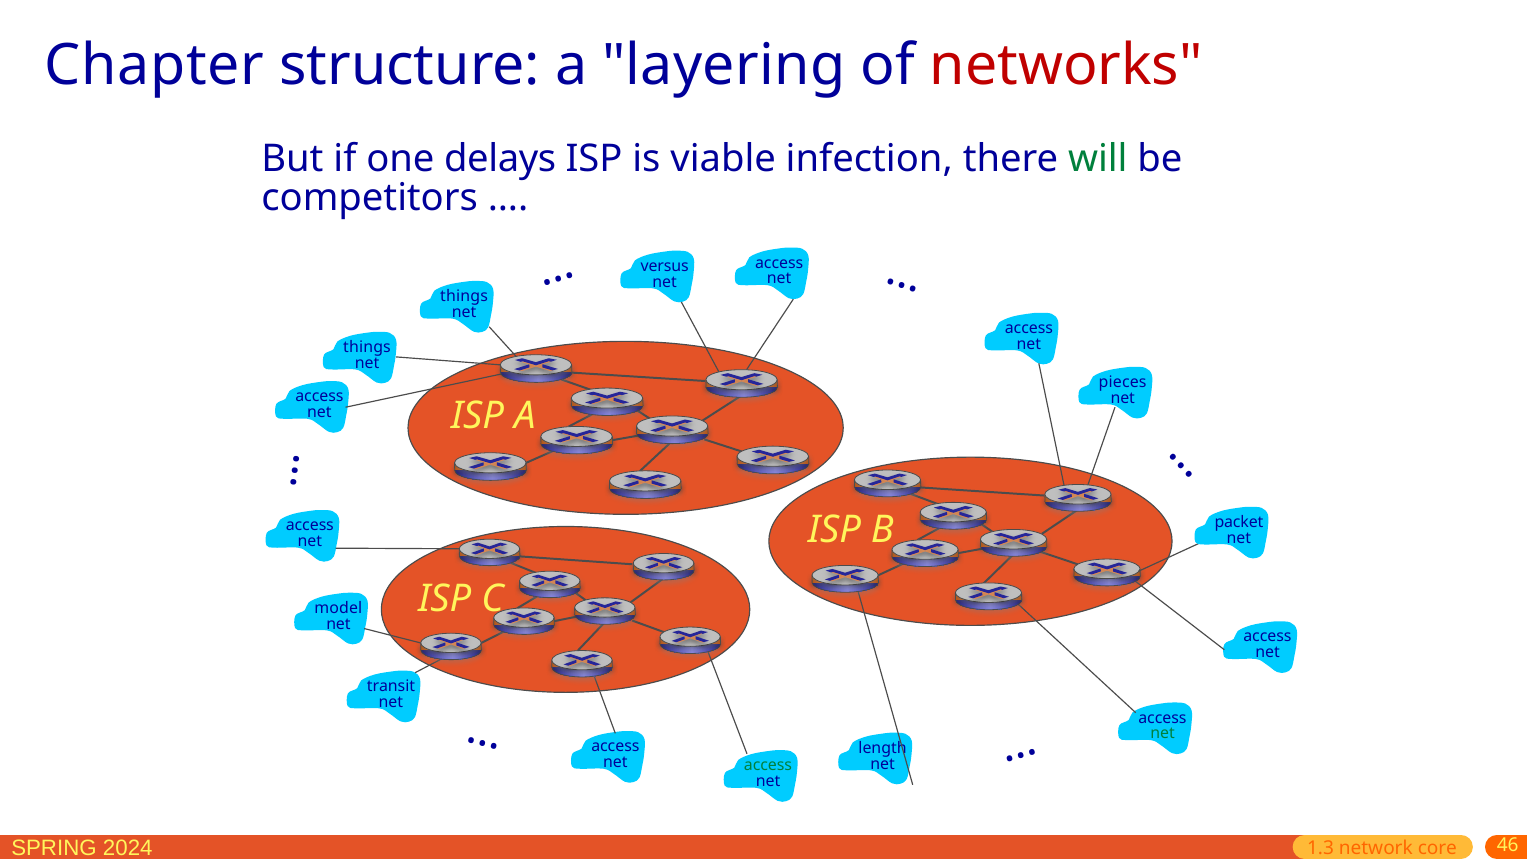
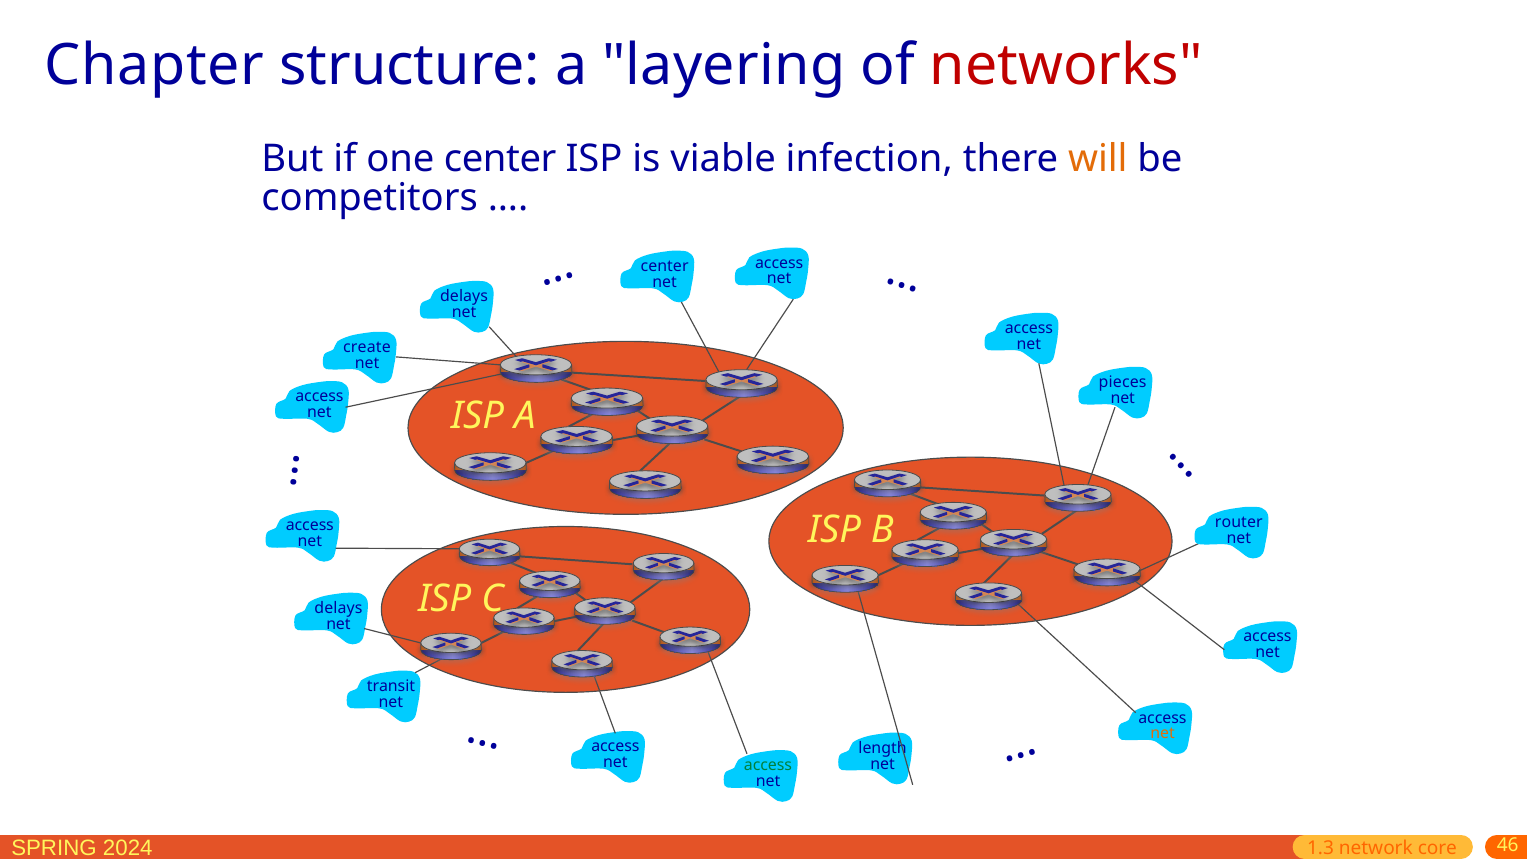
one delays: delays -> center
will colour: green -> orange
versus at (665, 266): versus -> center
things at (464, 296): things -> delays
things at (367, 347): things -> create
packet: packet -> router
model at (338, 608): model -> delays
net at (1163, 734) colour: green -> orange
